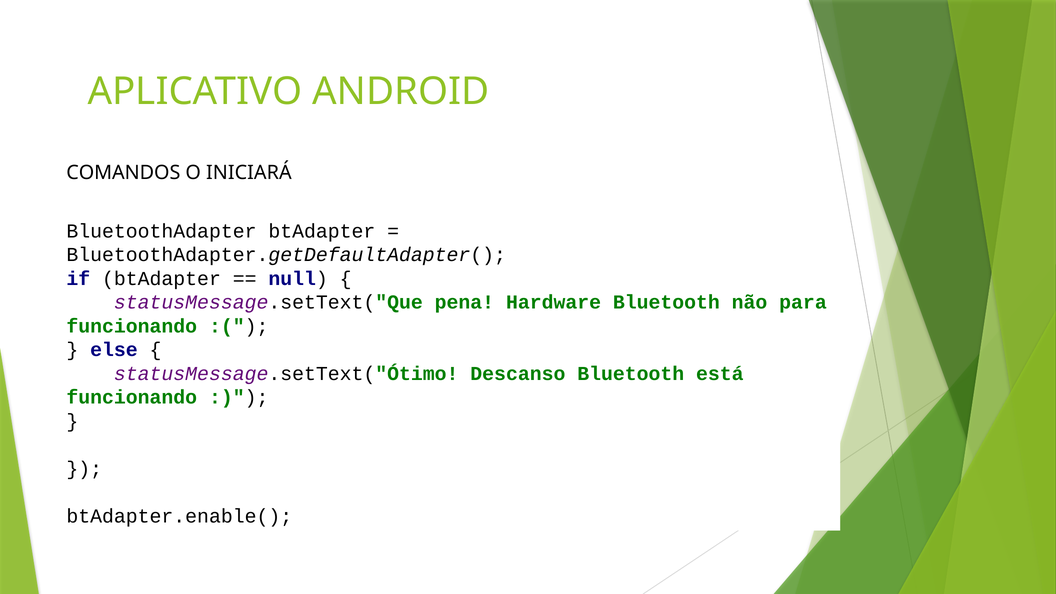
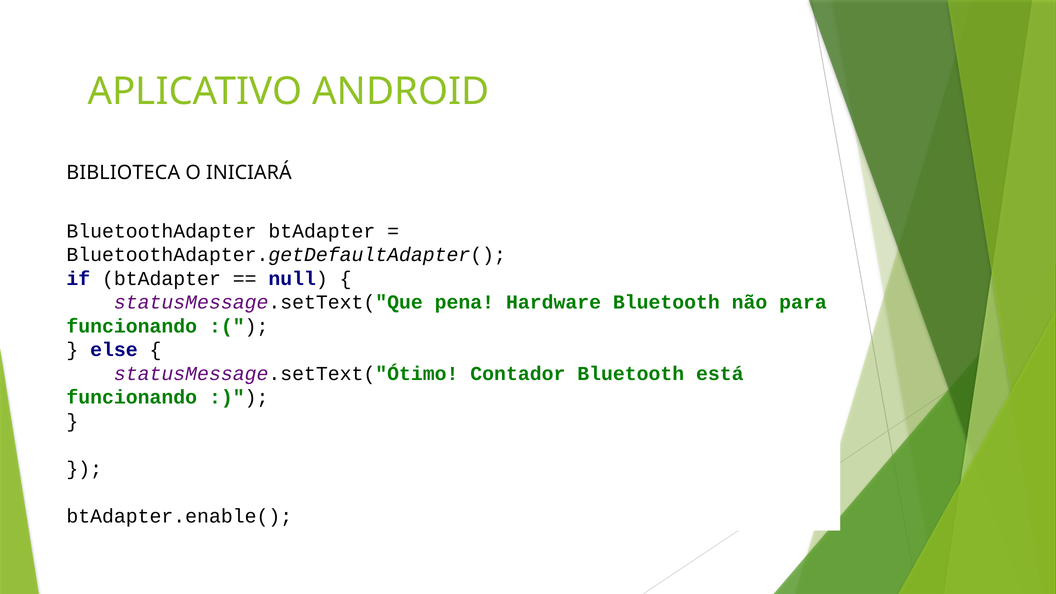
COMANDOS: COMANDOS -> BIBLIOTECA
Descanso: Descanso -> Contador
